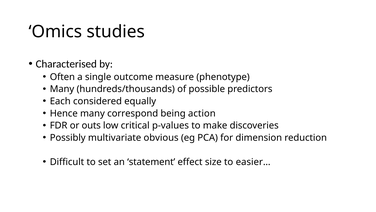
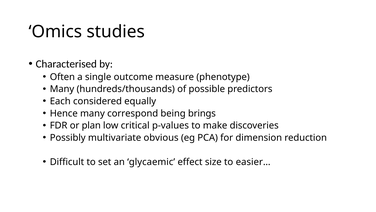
action: action -> brings
outs: outs -> plan
statement: statement -> glycaemic
